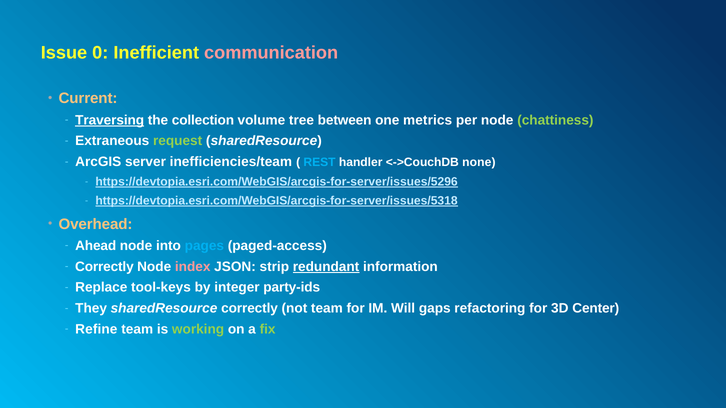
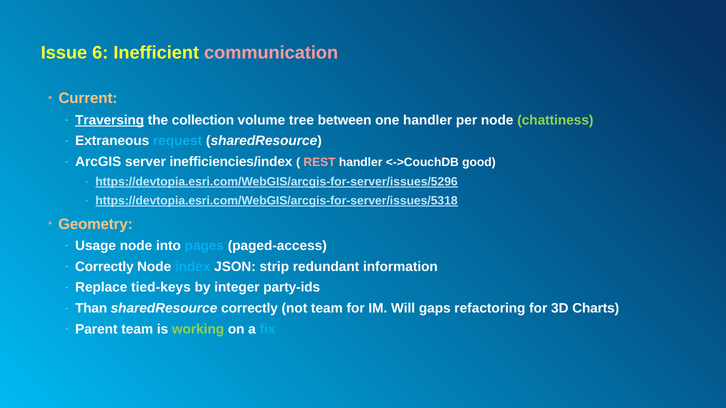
0: 0 -> 6
one metrics: metrics -> handler
request colour: light green -> light blue
inefficiencies/team: inefficiencies/team -> inefficiencies/index
REST colour: light blue -> pink
none: none -> good
Overhead: Overhead -> Geometry
Ahead: Ahead -> Usage
index colour: pink -> light blue
redundant underline: present -> none
tool-keys: tool-keys -> tied-keys
They: They -> Than
Center: Center -> Charts
Refine: Refine -> Parent
fix colour: light green -> light blue
